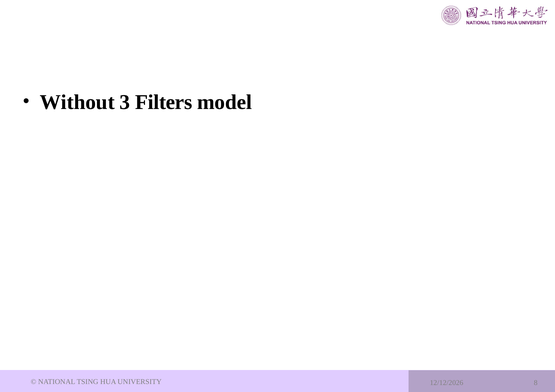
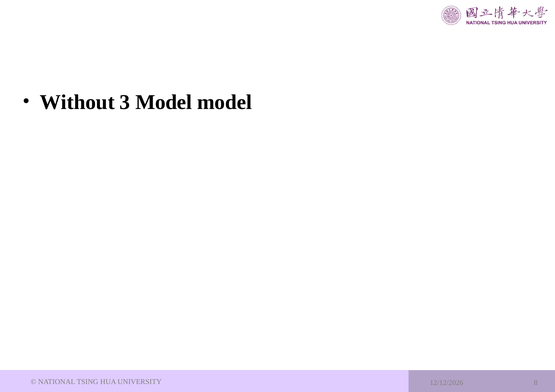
3 Filters: Filters -> Model
